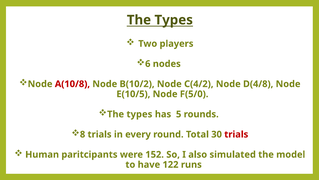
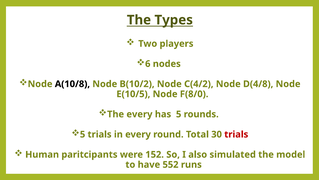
A(10/8 colour: red -> black
F(5/0: F(5/0 -> F(8/0
types at (139, 114): types -> every
8 at (83, 134): 8 -> 5
122: 122 -> 552
